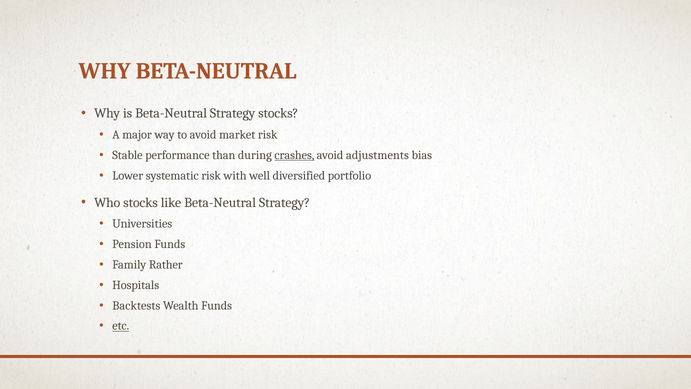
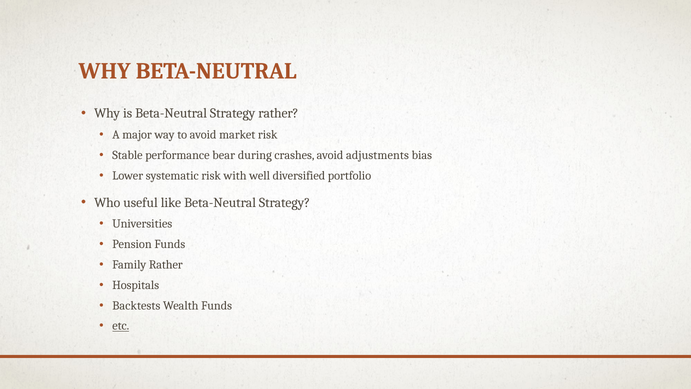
Strategy stocks: stocks -> rather
than: than -> bear
crashes underline: present -> none
Who stocks: stocks -> useful
